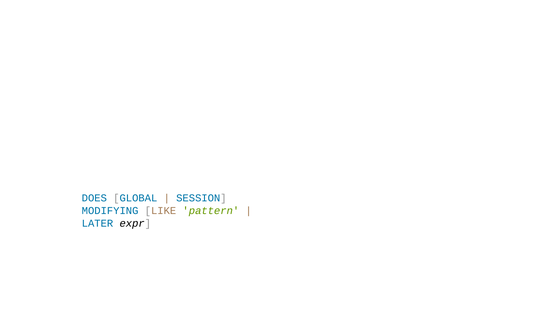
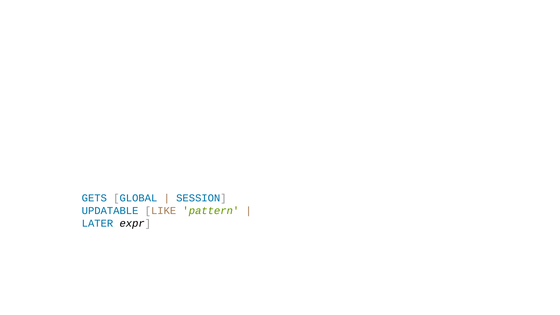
DOES: DOES -> GETS
MODIFYING: MODIFYING -> UPDATABLE
